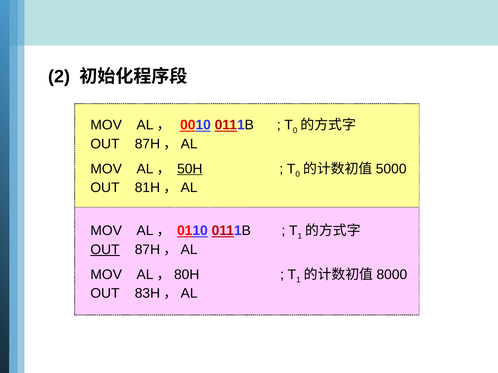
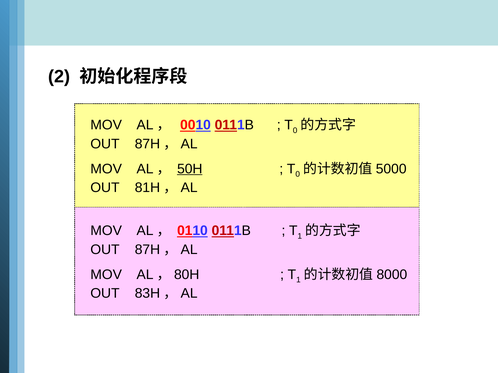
OUT at (105, 250) underline: present -> none
